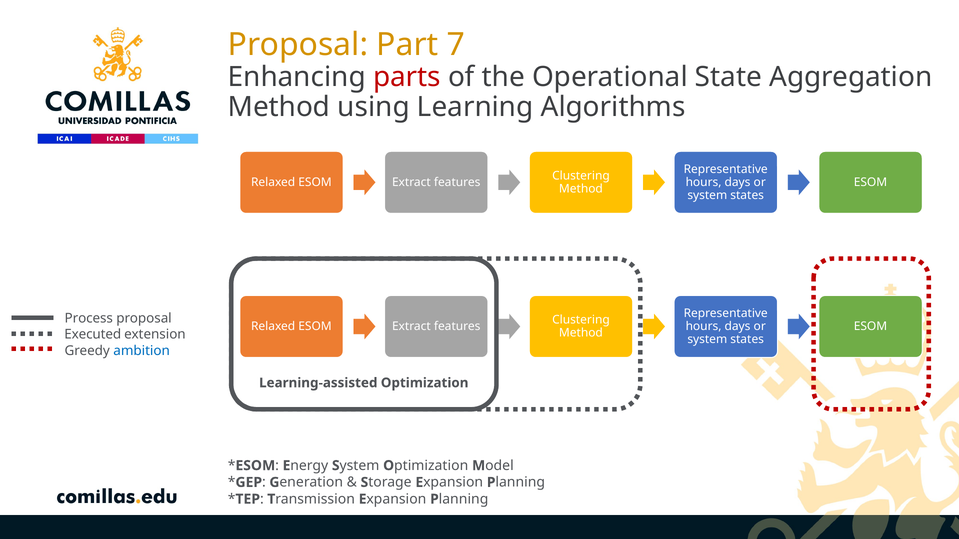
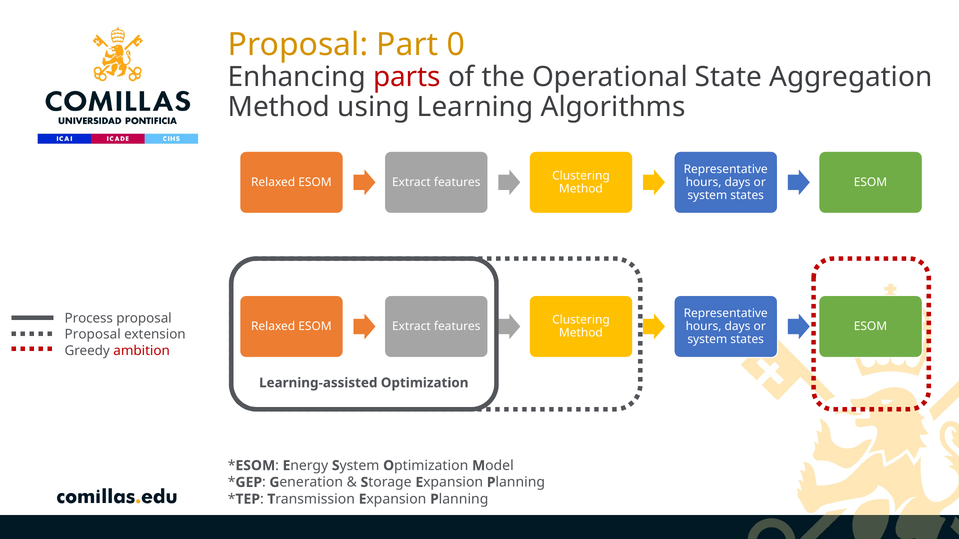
7: 7 -> 0
Executed at (93, 335): Executed -> Proposal
ambition colour: blue -> red
